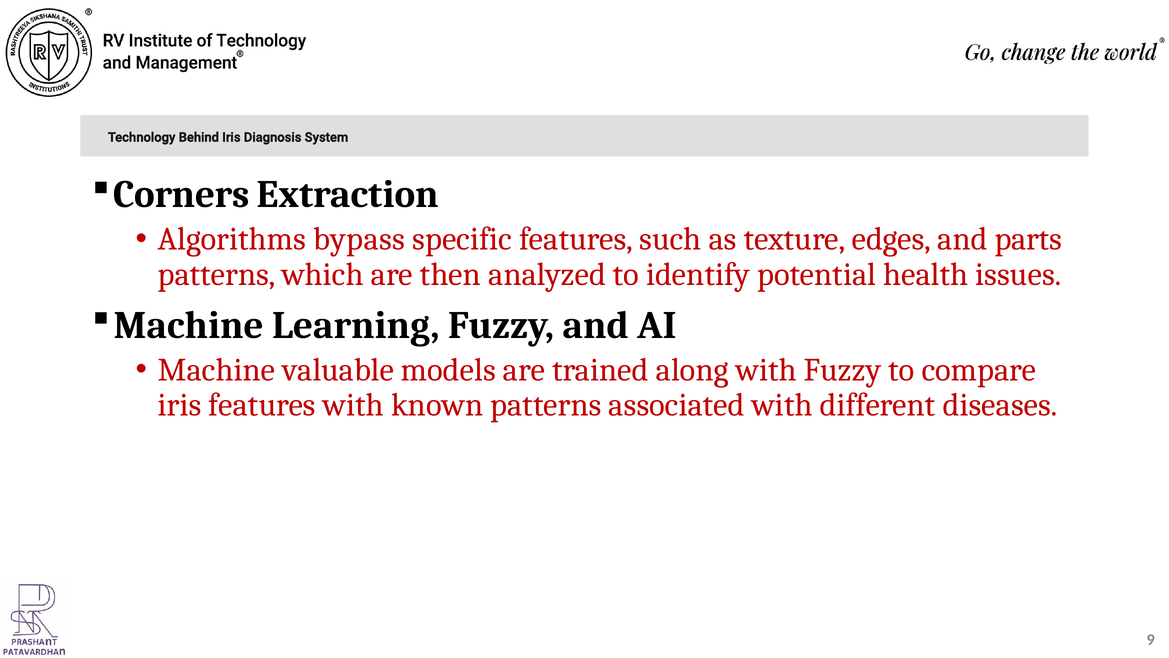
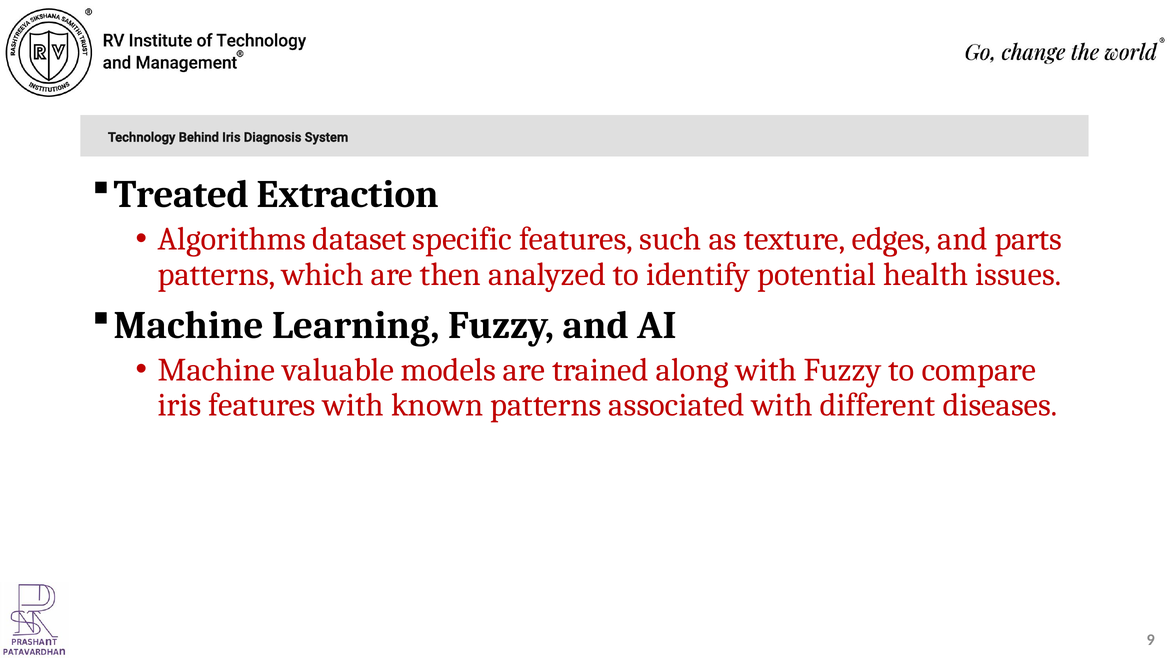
Corners: Corners -> Treated
bypass: bypass -> dataset
